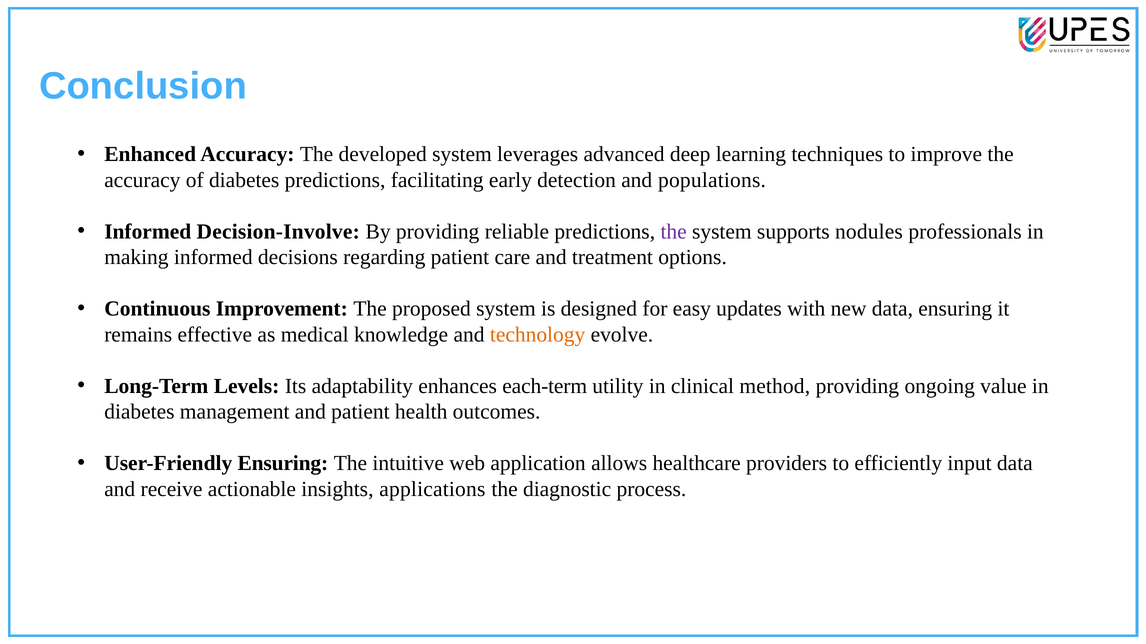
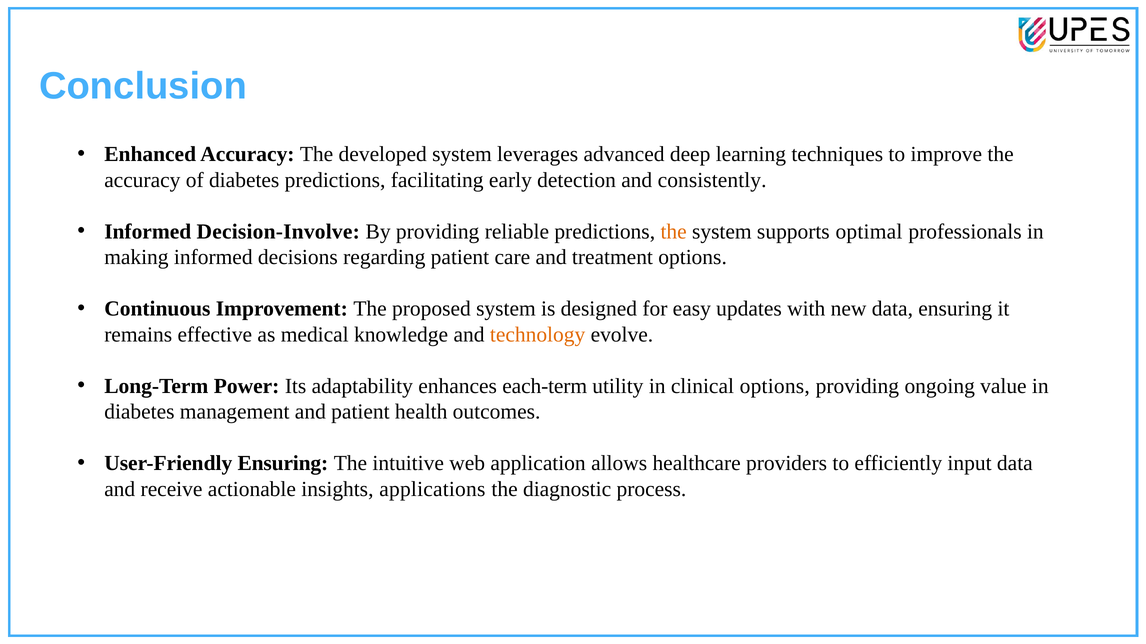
populations: populations -> consistently
the at (674, 232) colour: purple -> orange
nodules: nodules -> optimal
Levels: Levels -> Power
clinical method: method -> options
